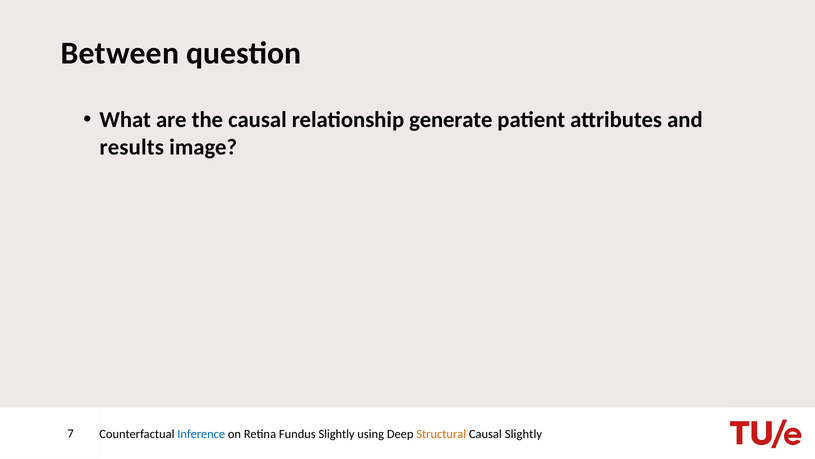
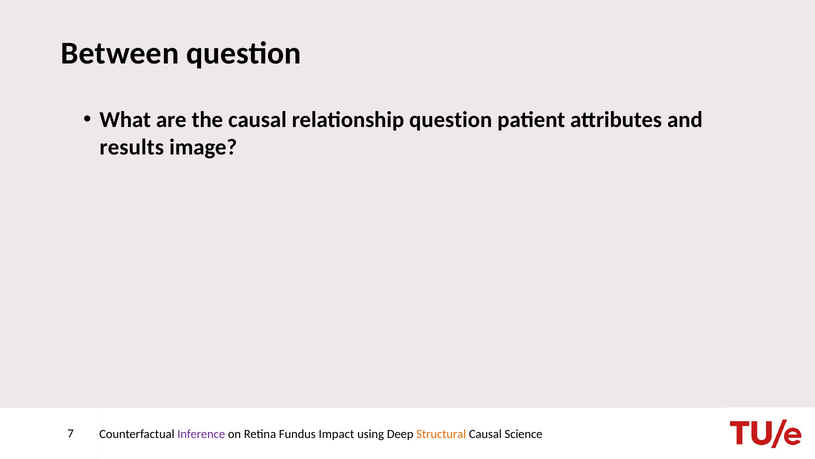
relationship generate: generate -> question
Inference colour: blue -> purple
Fundus Slightly: Slightly -> Impact
Causal Slightly: Slightly -> Science
